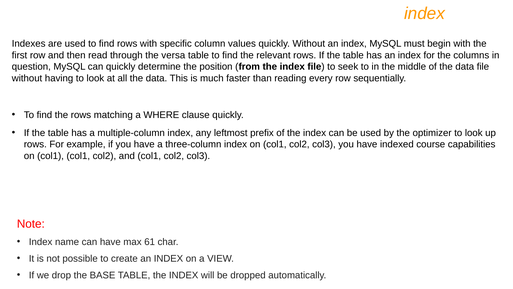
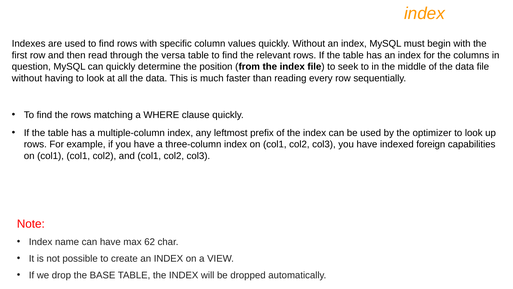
course: course -> foreign
61: 61 -> 62
